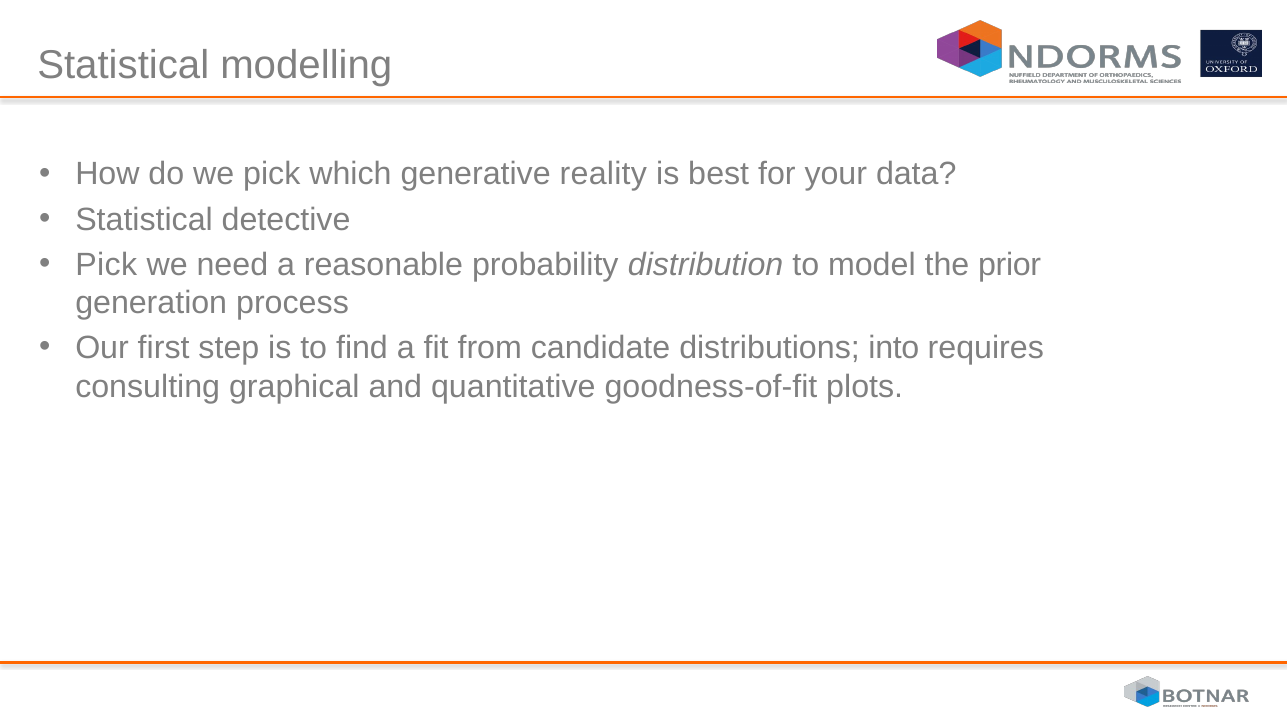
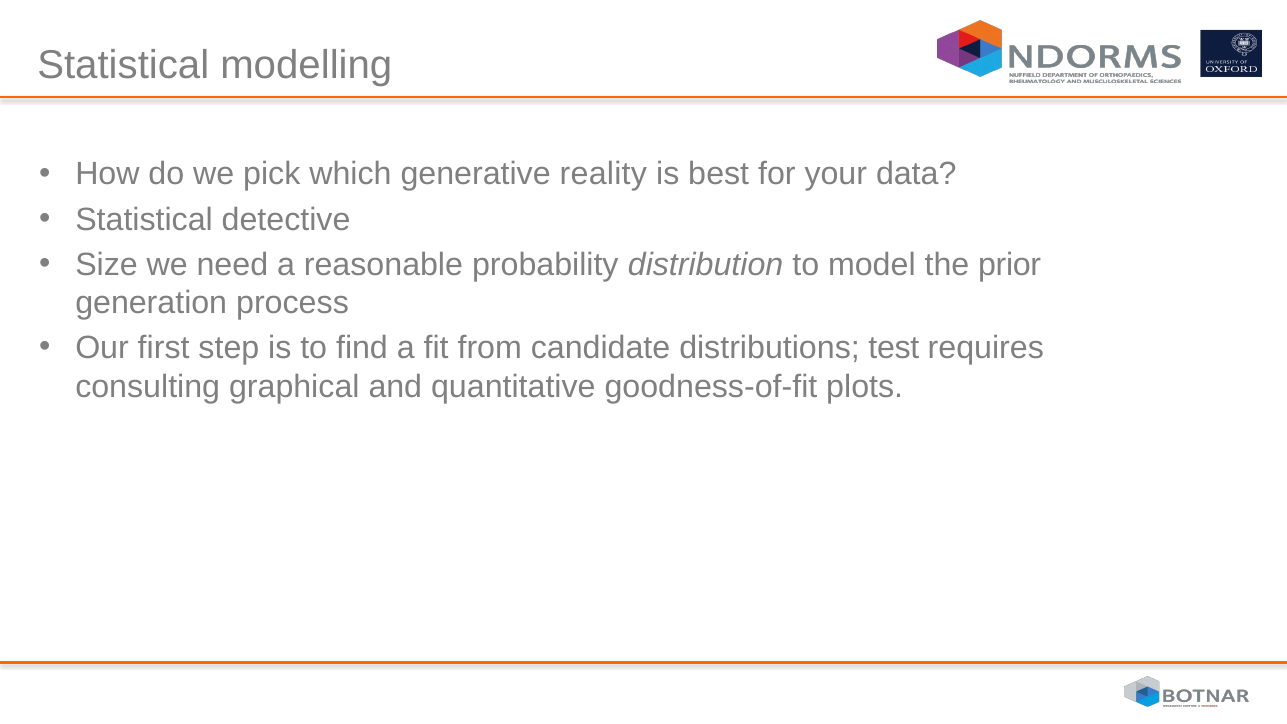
Pick at (106, 264): Pick -> Size
into: into -> test
